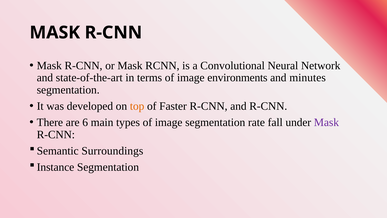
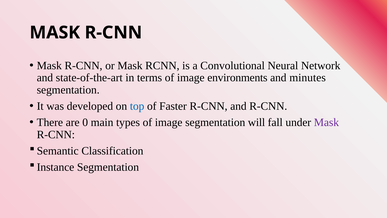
top colour: orange -> blue
6: 6 -> 0
rate: rate -> will
Surroundings: Surroundings -> Classification
